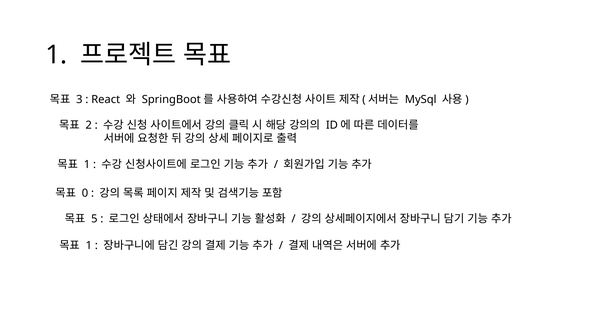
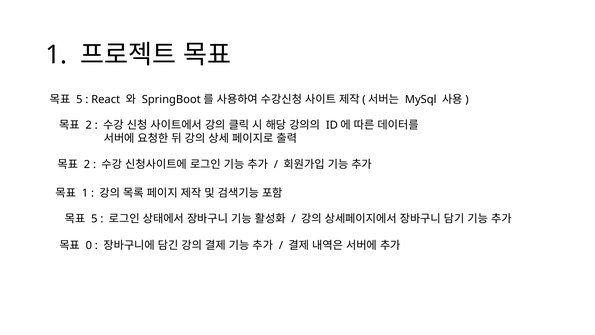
3 at (79, 99): 3 -> 5
1 at (87, 164): 1 -> 2
0 at (85, 193): 0 -> 1
1 at (89, 245): 1 -> 0
